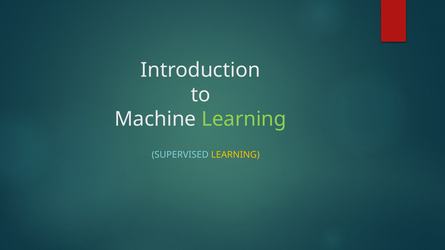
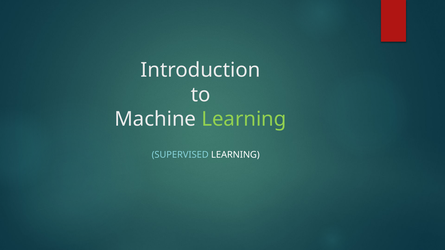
LEARNING at (235, 155) colour: yellow -> white
